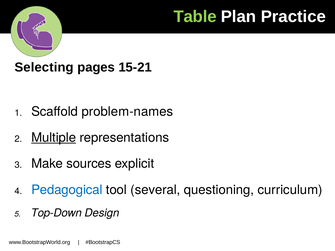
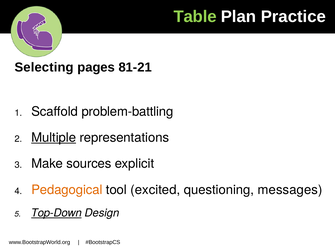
15-21: 15-21 -> 81-21
problem-names: problem-names -> problem-battling
Pedagogical colour: blue -> orange
several: several -> excited
curriculum: curriculum -> messages
Top-Down underline: none -> present
